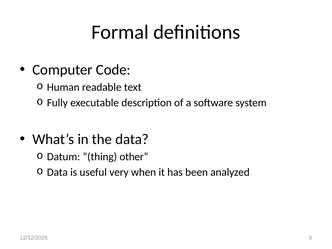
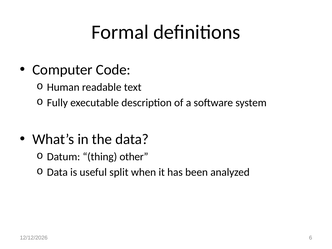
very: very -> split
